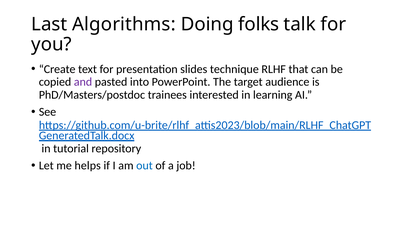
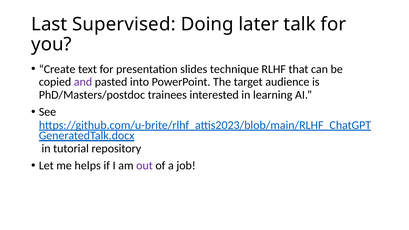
Algorithms: Algorithms -> Supervised
folks: folks -> later
out colour: blue -> purple
